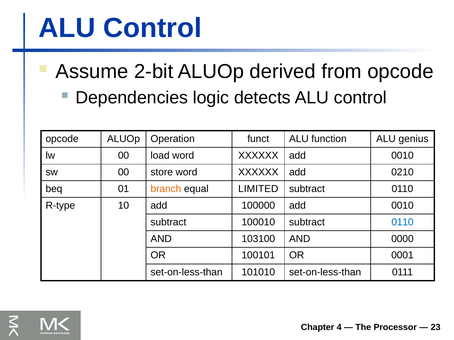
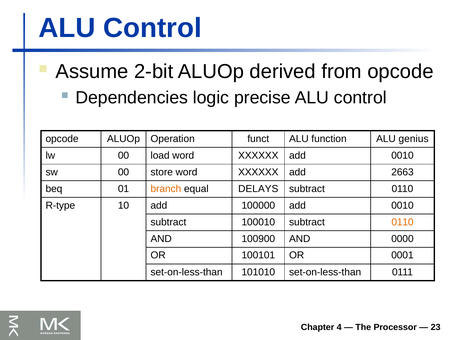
detects: detects -> precise
0210: 0210 -> 2663
LIMITED: LIMITED -> DELAYS
0110 at (402, 222) colour: blue -> orange
103100: 103100 -> 100900
